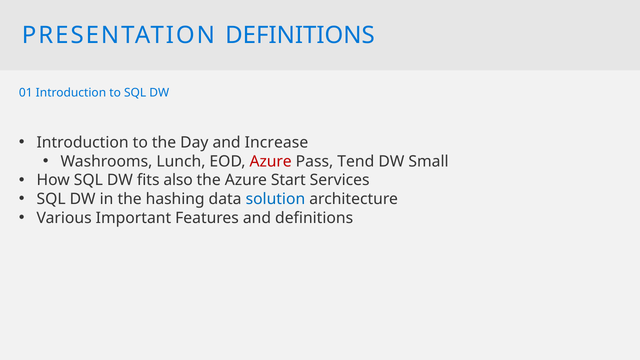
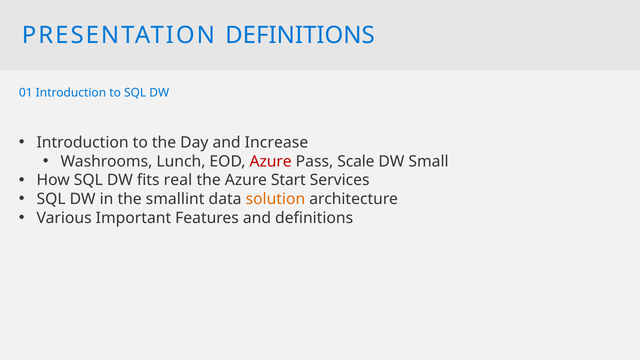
Tend: Tend -> Scale
also: also -> real
hashing: hashing -> smallint
solution colour: blue -> orange
